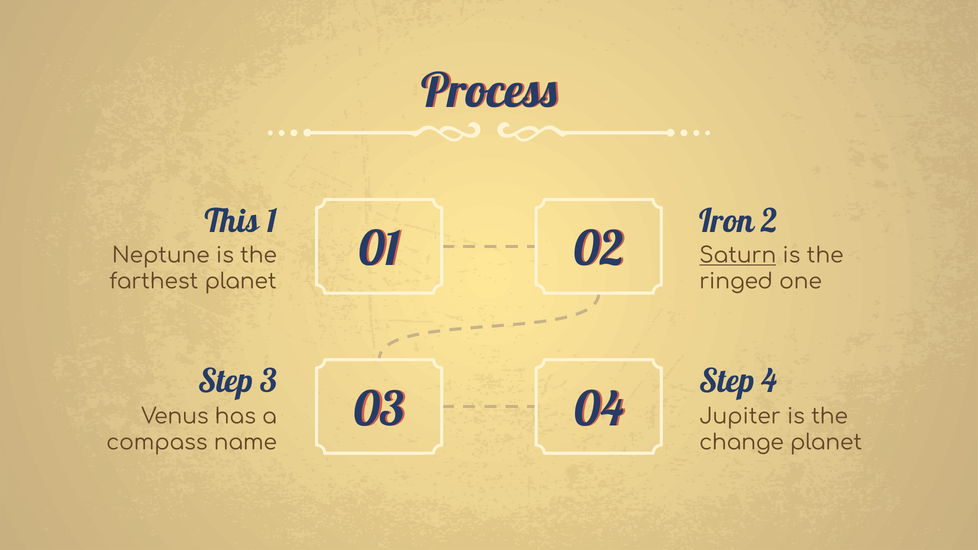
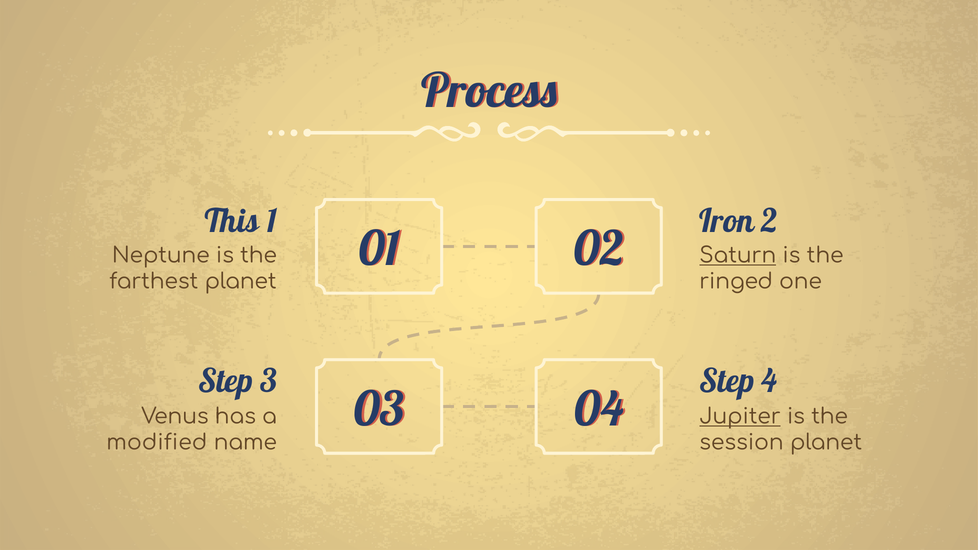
Jupiter underline: none -> present
compass: compass -> modified
change: change -> session
